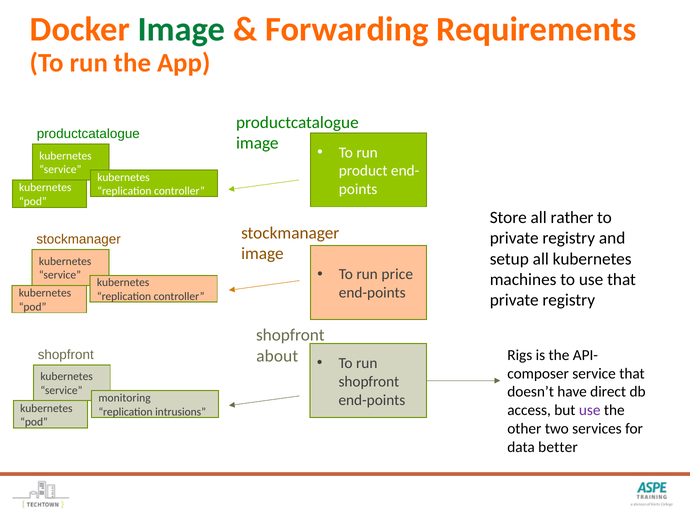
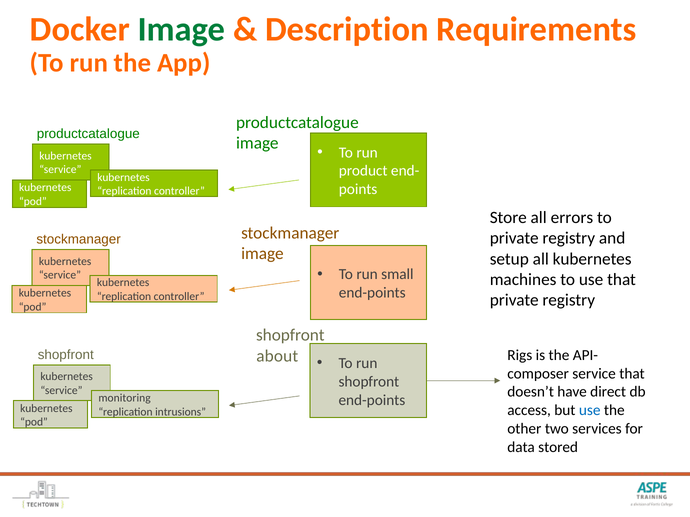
Forwarding: Forwarding -> Description
rather: rather -> errors
price: price -> small
use at (590, 411) colour: purple -> blue
better: better -> stored
